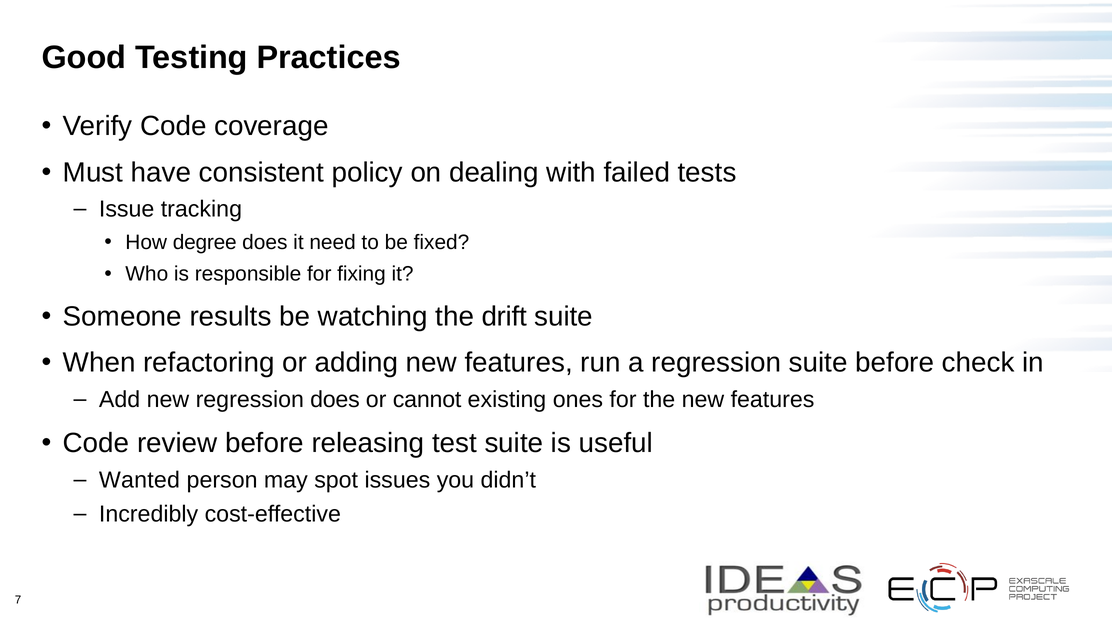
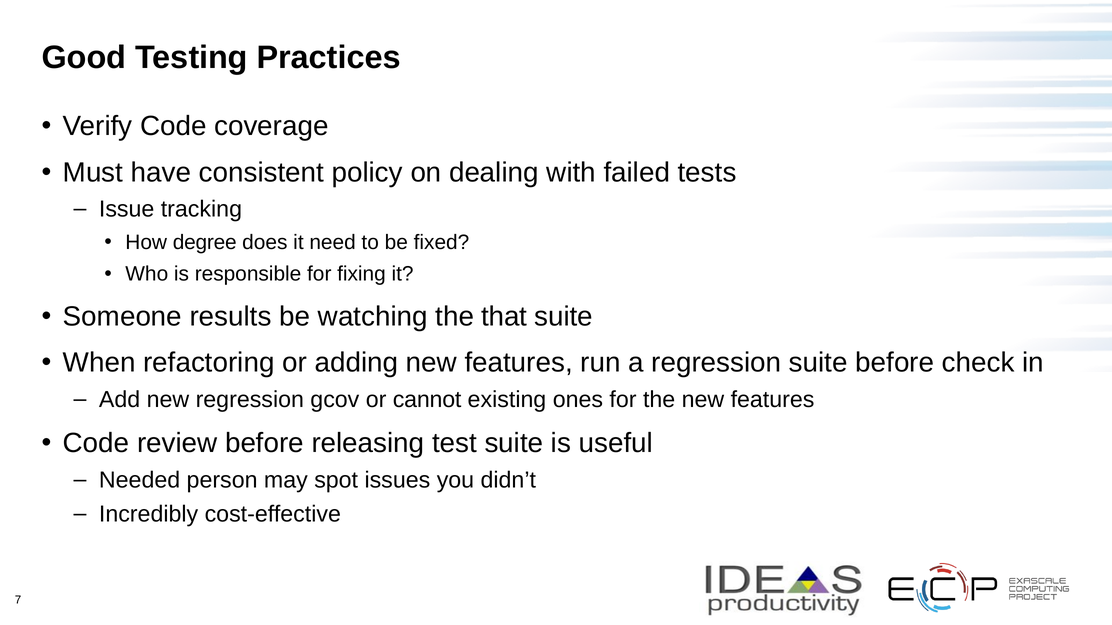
drift: drift -> that
regression does: does -> gcov
Wanted: Wanted -> Needed
